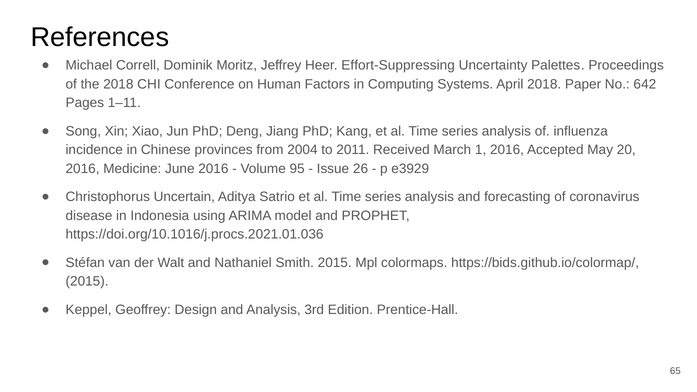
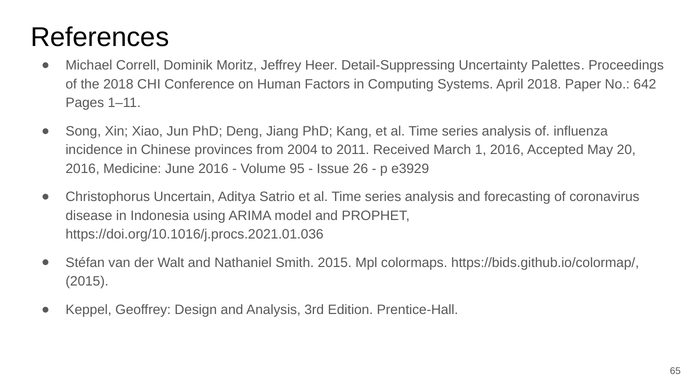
Effort-Suppressing: Effort-Suppressing -> Detail-Suppressing
